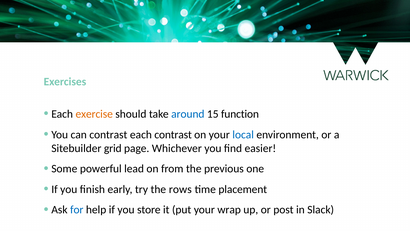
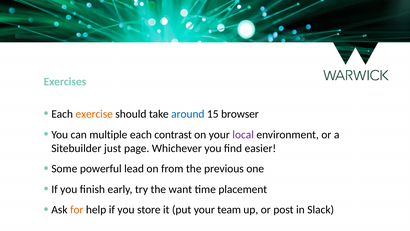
function: function -> browser
can contrast: contrast -> multiple
local colour: blue -> purple
grid: grid -> just
rows: rows -> want
for colour: blue -> orange
wrap: wrap -> team
